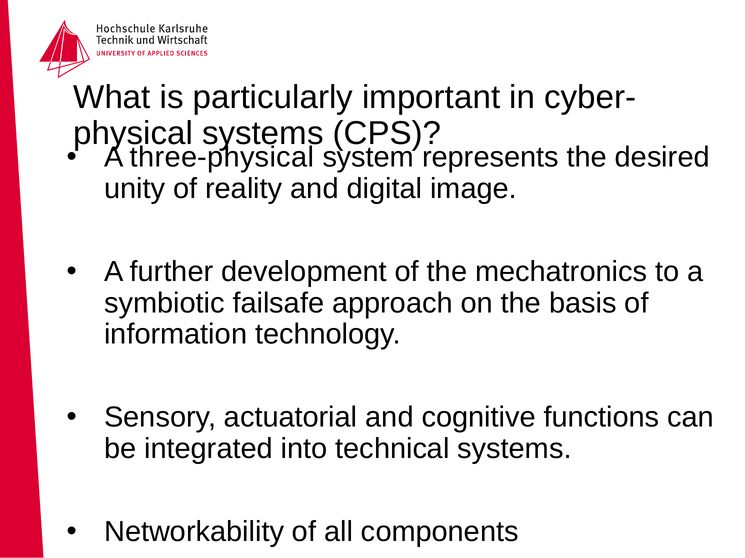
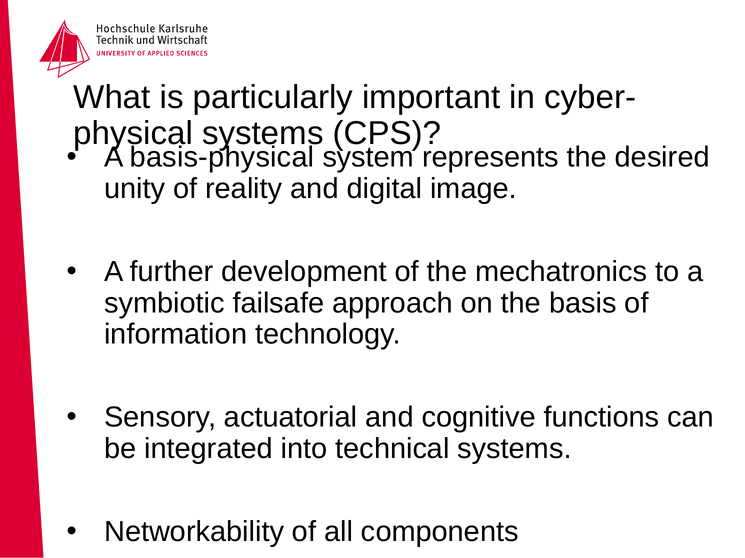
three-physical: three-physical -> basis-physical
